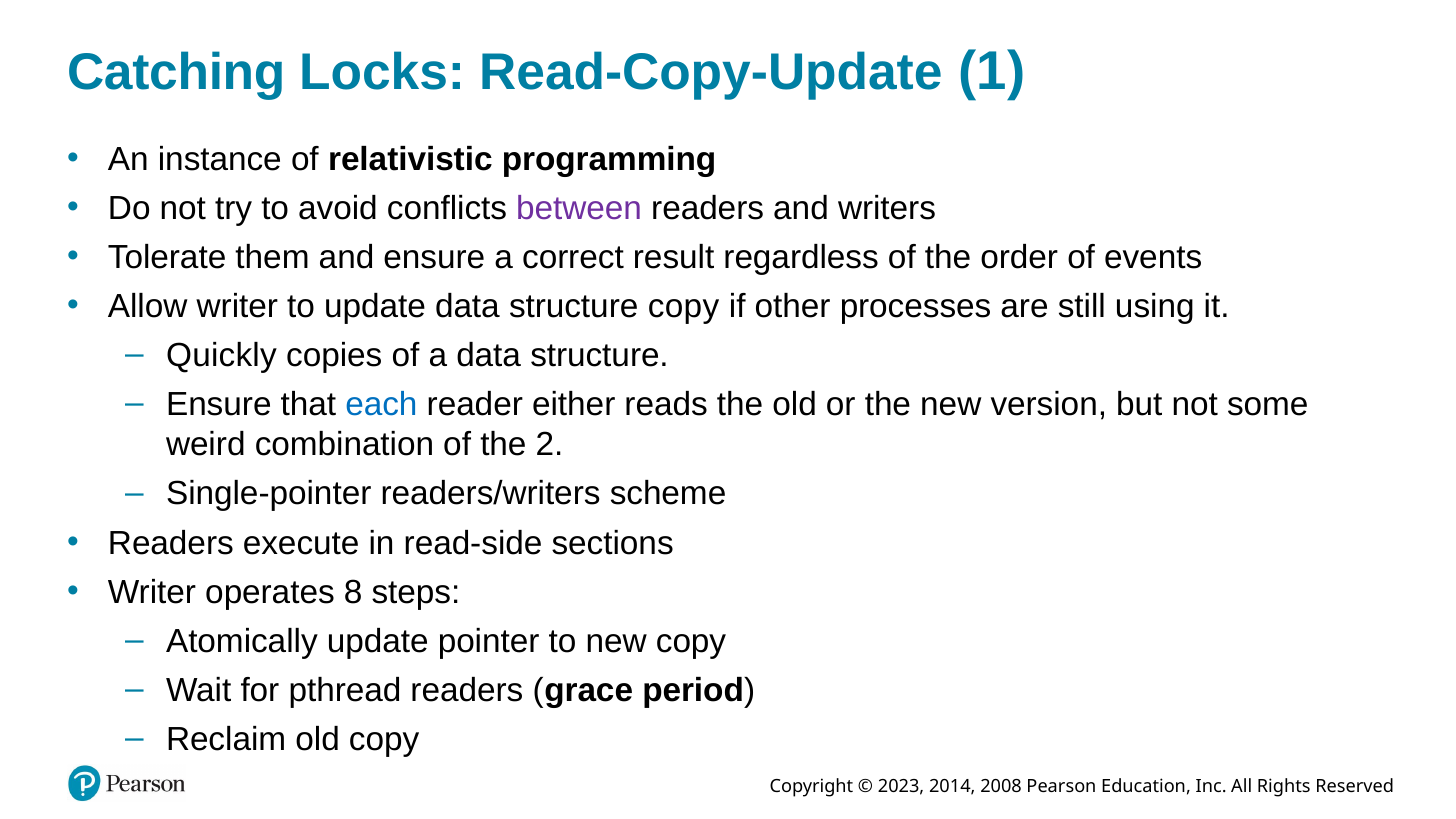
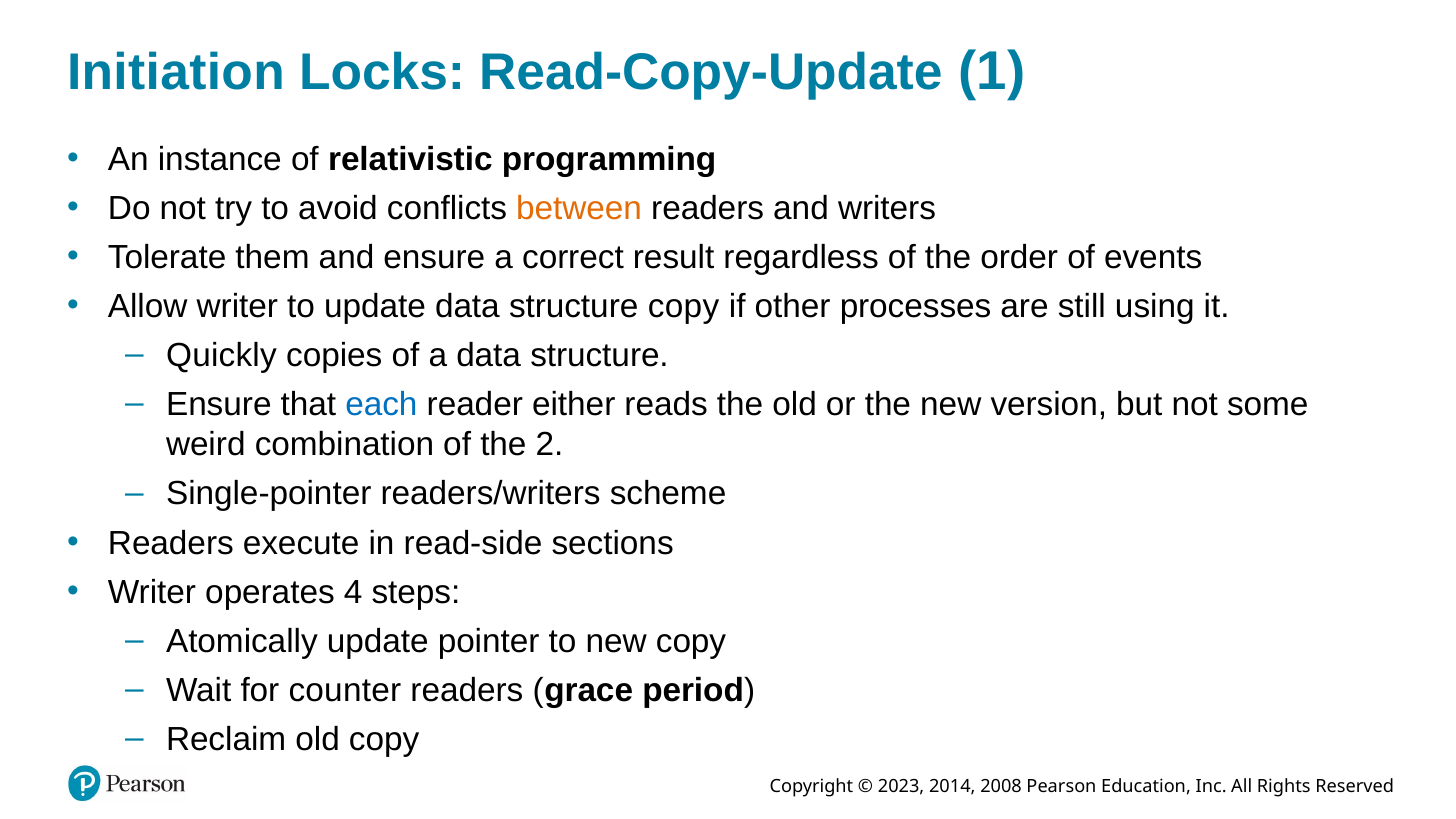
Catching: Catching -> Initiation
between colour: purple -> orange
8: 8 -> 4
pthread: pthread -> counter
